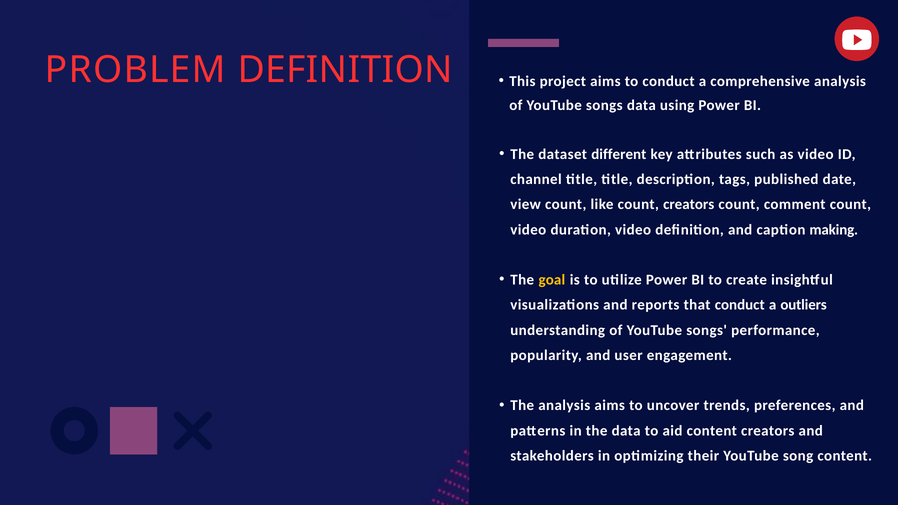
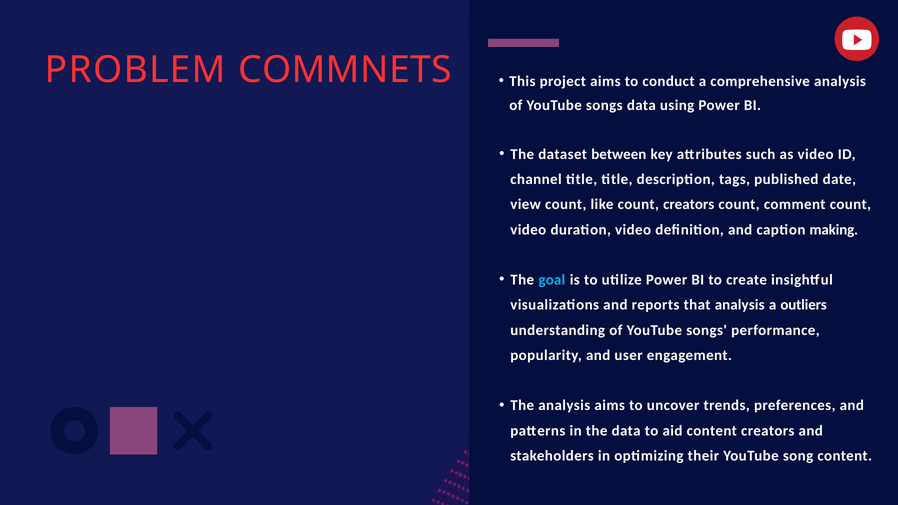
PROBLEM DEFINITION: DEFINITION -> COMMNETS
different: different -> between
goal colour: yellow -> light blue
that conduct: conduct -> analysis
